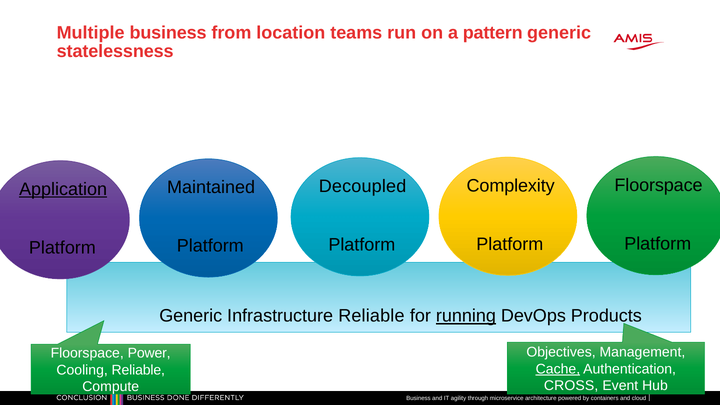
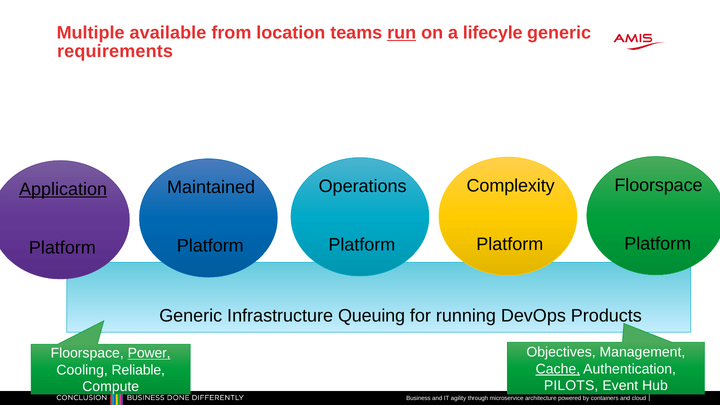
Multiple business: business -> available
run underline: none -> present
pattern: pattern -> lifecyle
statelessness: statelessness -> requirements
Decoupled: Decoupled -> Operations
Infrastructure Reliable: Reliable -> Queuing
running underline: present -> none
Power underline: none -> present
CROSS: CROSS -> PILOTS
